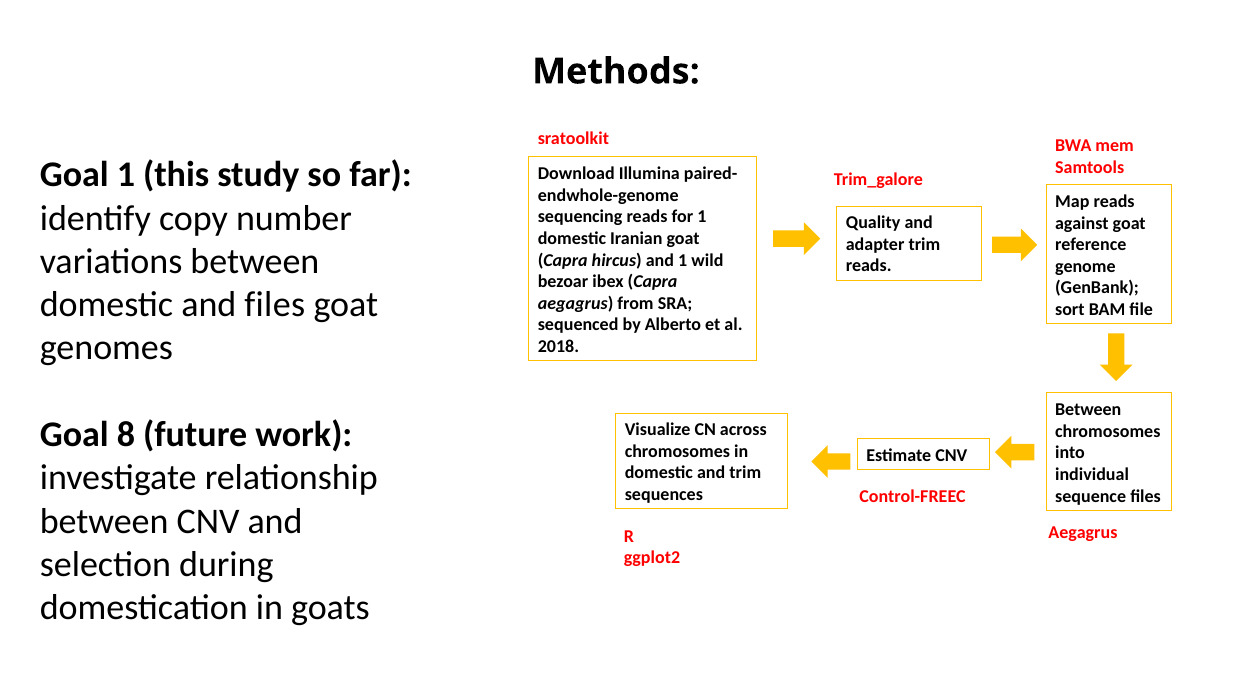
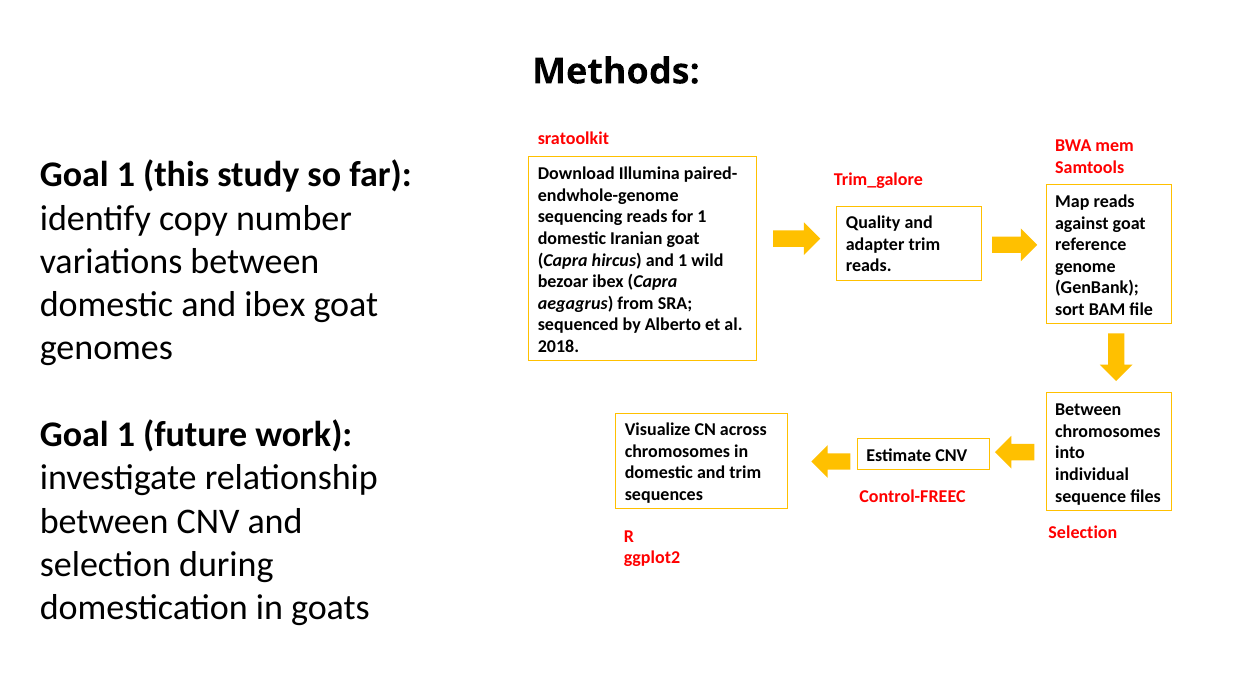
and files: files -> ibex
8 at (126, 434): 8 -> 1
Aegagrus at (1083, 532): Aegagrus -> Selection
